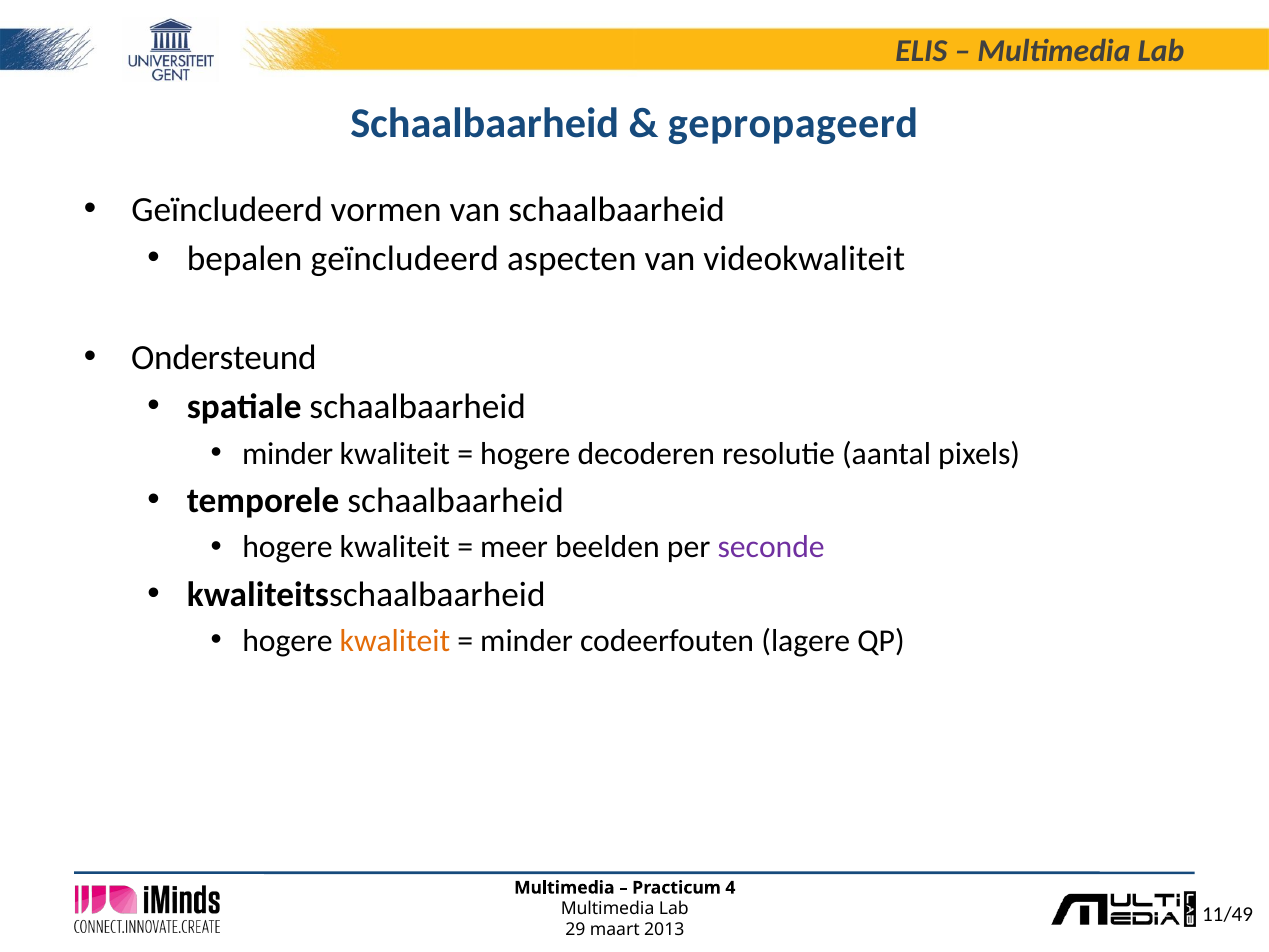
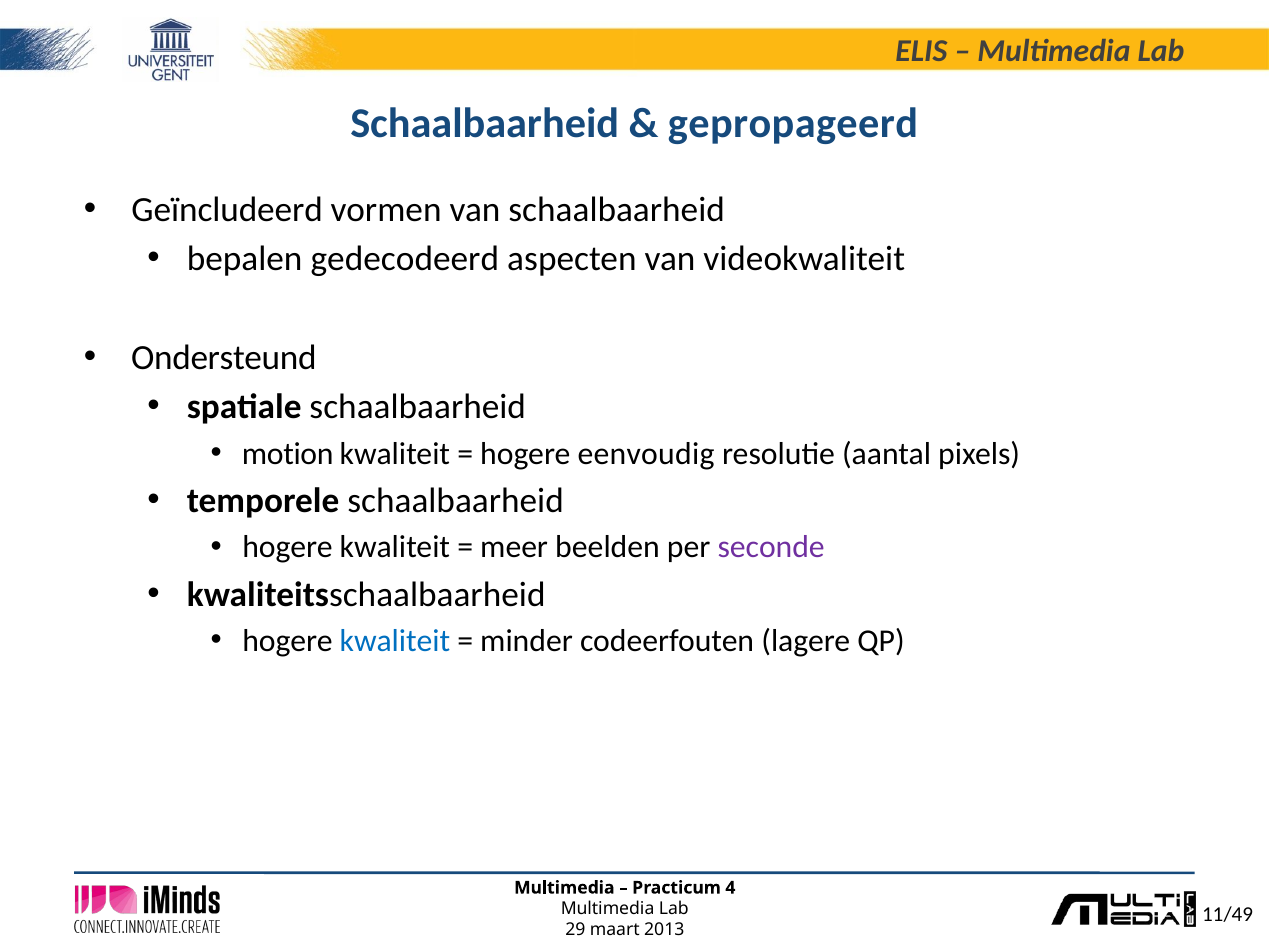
bepalen geïncludeerd: geïncludeerd -> gedecodeerd
minder at (288, 453): minder -> motion
decoderen: decoderen -> eenvoudig
kwaliteit at (395, 641) colour: orange -> blue
